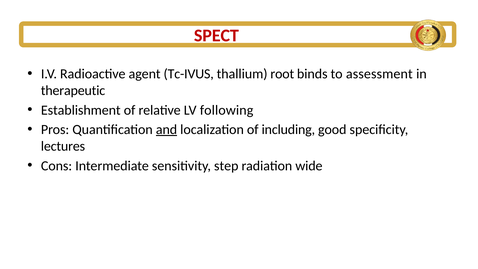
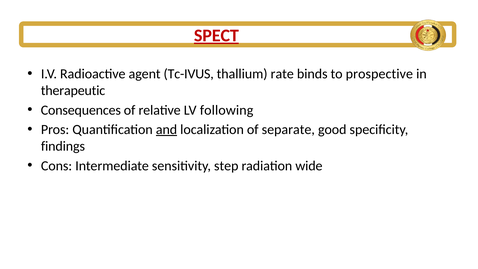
SPECT underline: none -> present
root: root -> rate
assessment: assessment -> prospective
Establishment: Establishment -> Consequences
including: including -> separate
lectures: lectures -> findings
